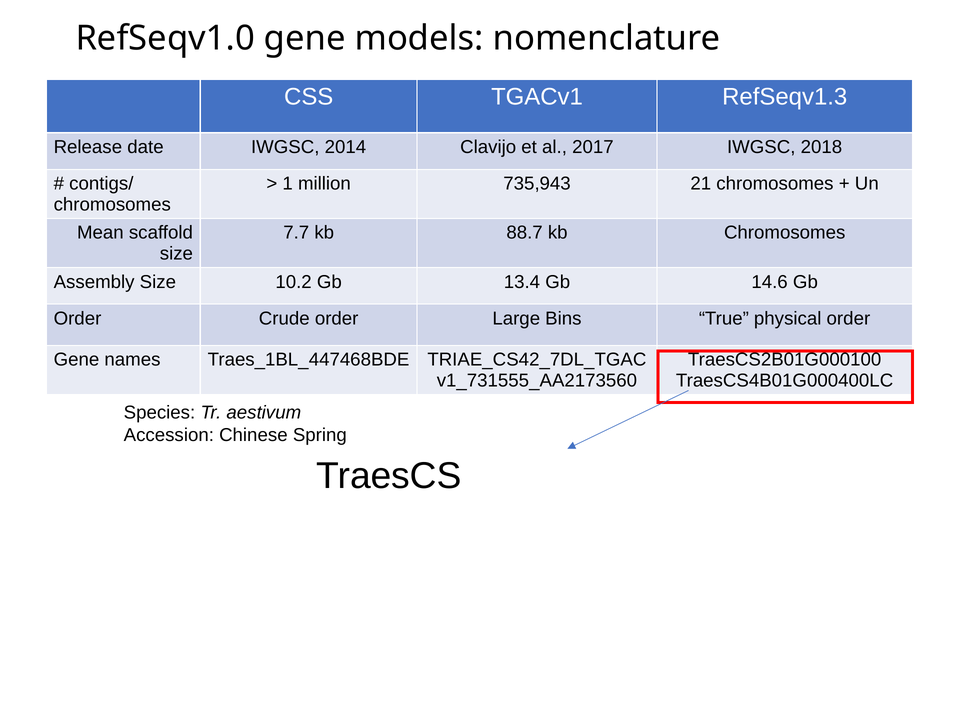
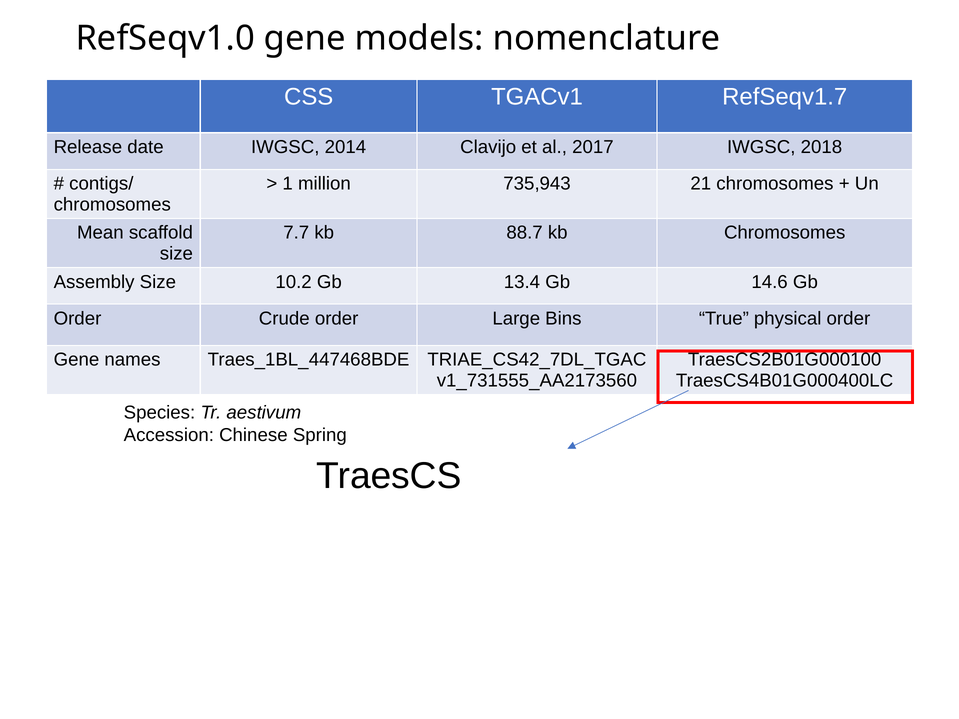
RefSeqv1.3: RefSeqv1.3 -> RefSeqv1.7
